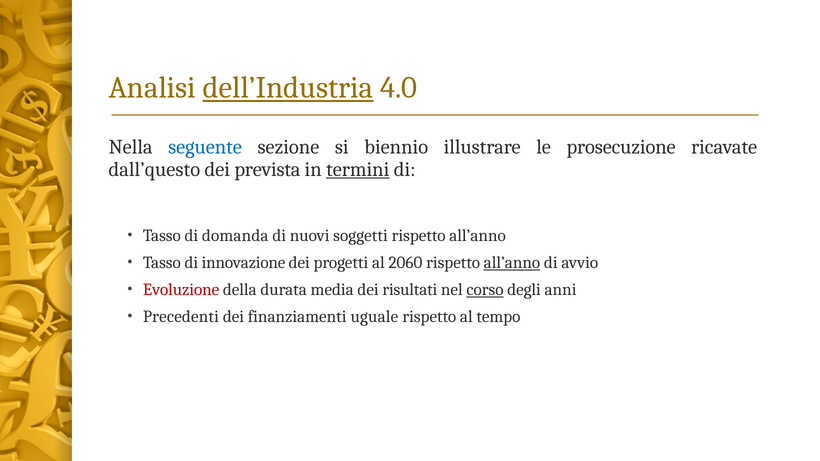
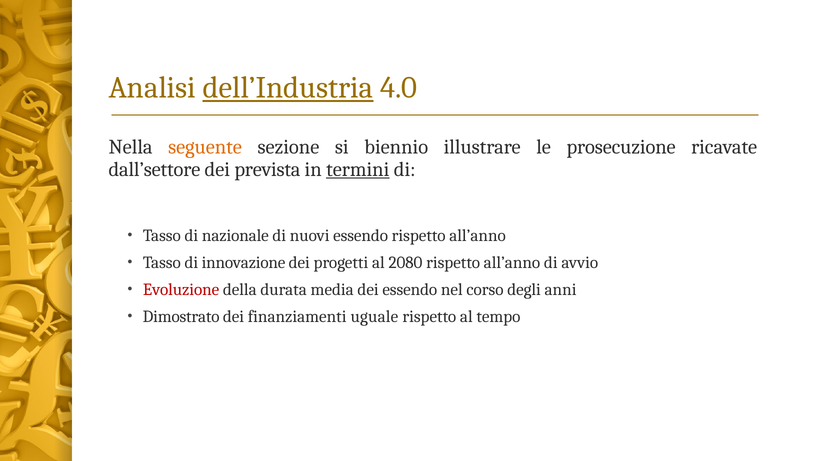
seguente colour: blue -> orange
dall’questo: dall’questo -> dall’settore
domanda: domanda -> nazionale
nuovi soggetti: soggetti -> essendo
2060: 2060 -> 2080
all’anno at (512, 263) underline: present -> none
dei risultati: risultati -> essendo
corso underline: present -> none
Precedenti: Precedenti -> Dimostrato
